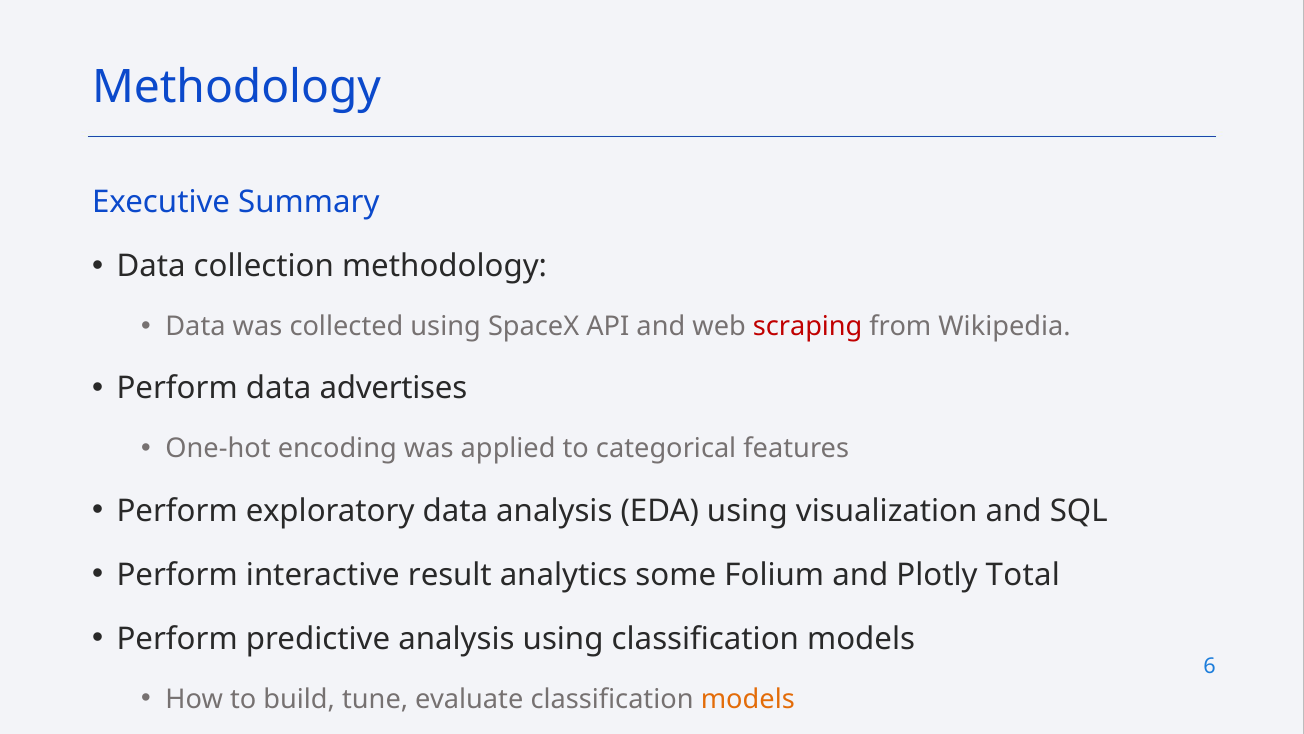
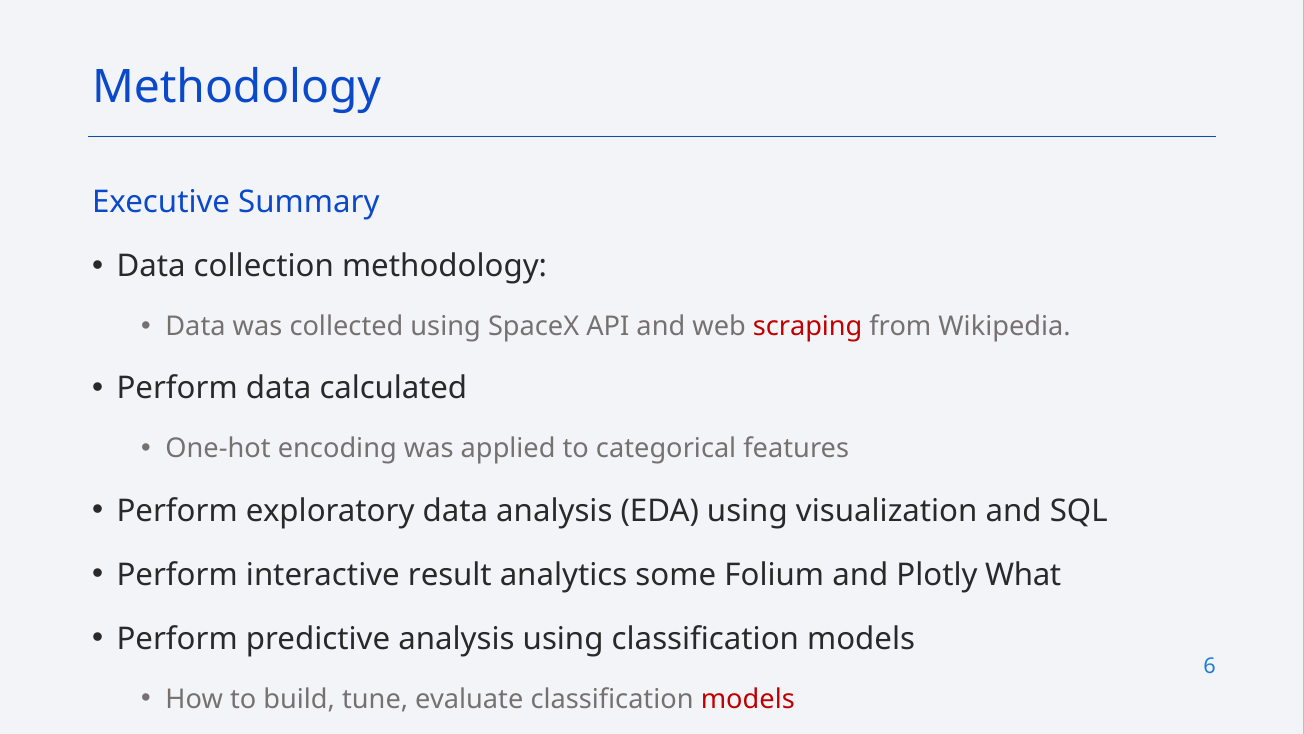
advertises: advertises -> calculated
Total: Total -> What
models at (748, 699) colour: orange -> red
